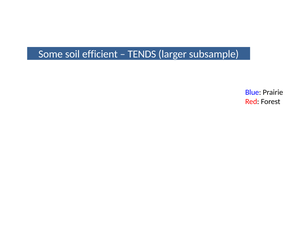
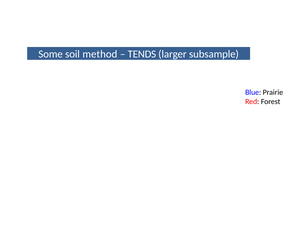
efficient: efficient -> method
